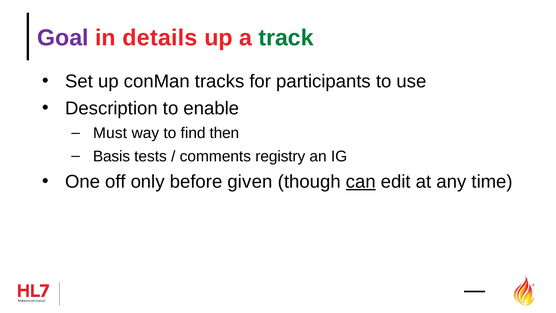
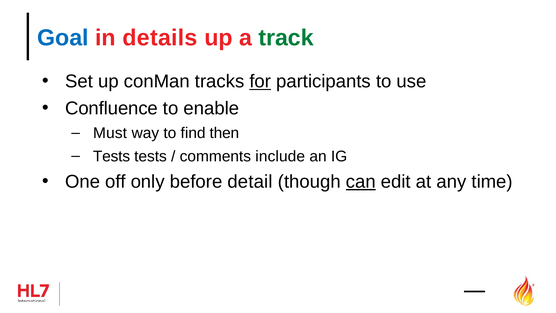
Goal colour: purple -> blue
for underline: none -> present
Description: Description -> Confluence
Basis at (111, 156): Basis -> Tests
registry: registry -> include
given: given -> detail
